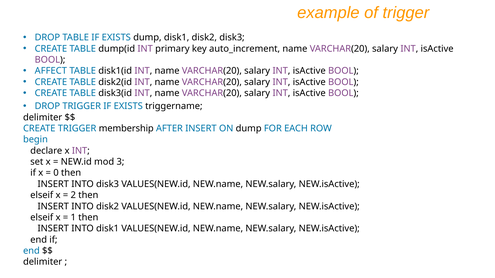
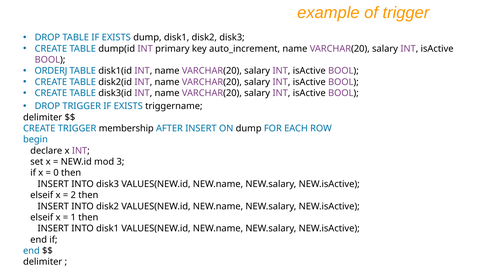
AFFECT: AFFECT -> ORDERJ
